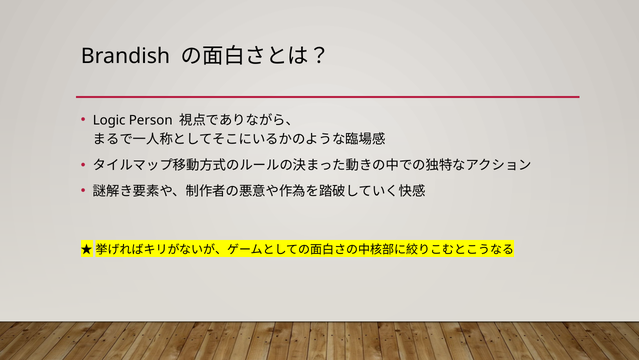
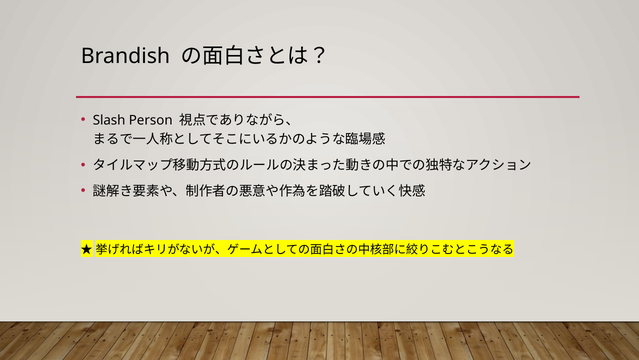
Logic: Logic -> Slash
